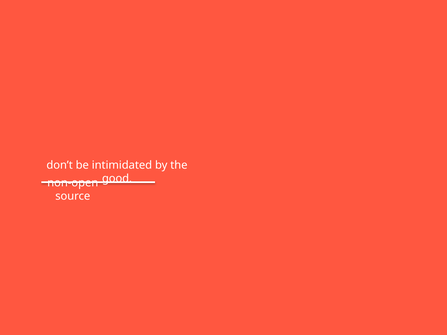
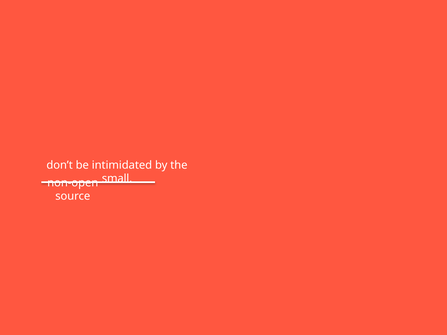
good: good -> small
